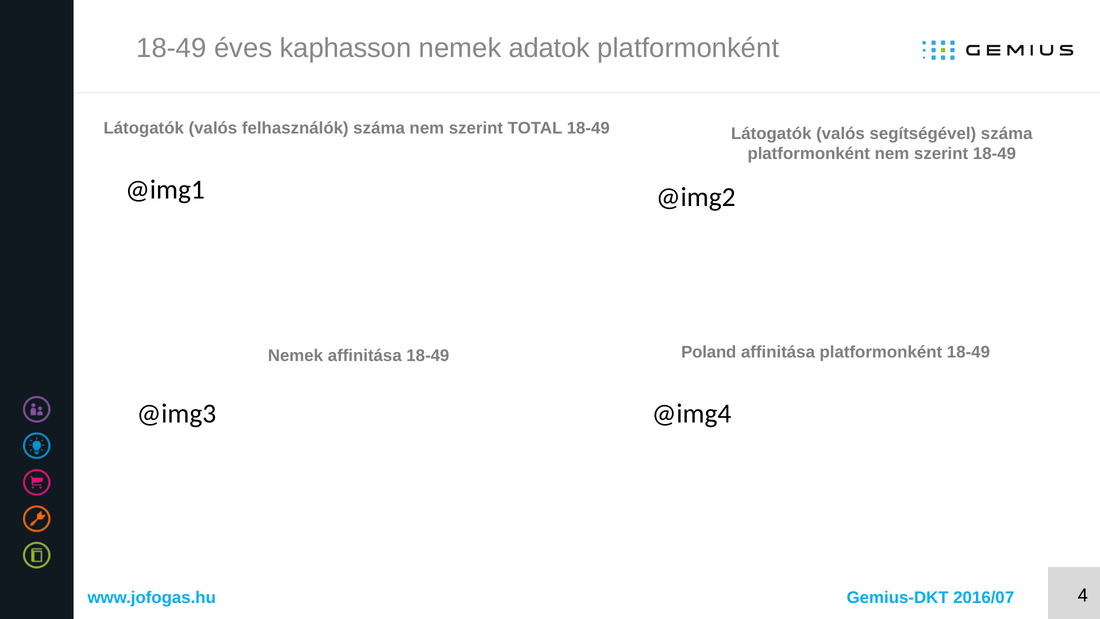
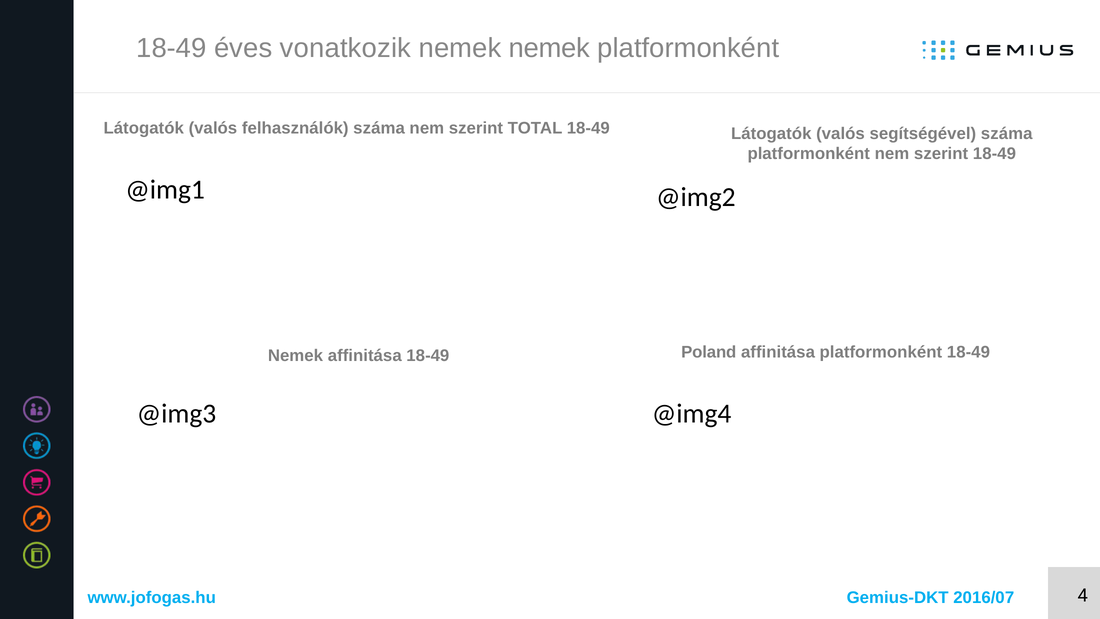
kaphasson: kaphasson -> vonatkozik
nemek adatok: adatok -> nemek
